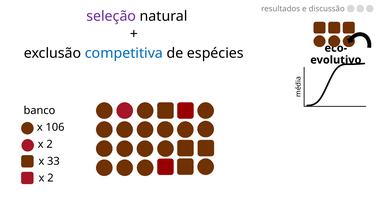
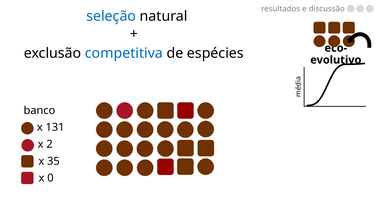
seleção colour: purple -> blue
106: 106 -> 131
33: 33 -> 35
2 at (50, 178): 2 -> 0
